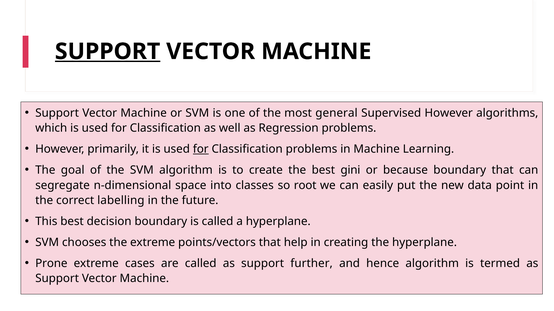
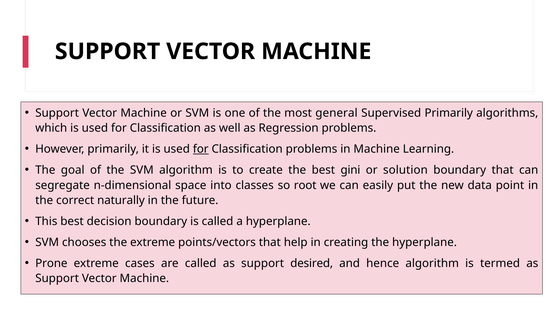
SUPPORT at (108, 52) underline: present -> none
Supervised However: However -> Primarily
because: because -> solution
labelling: labelling -> naturally
further: further -> desired
